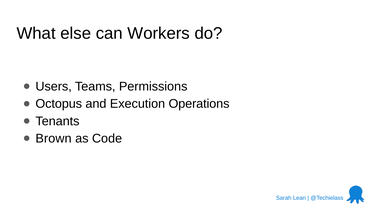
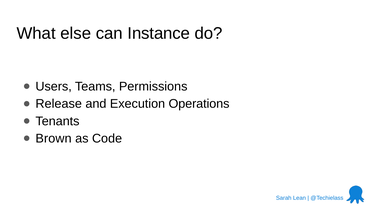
Workers: Workers -> Instance
Octopus: Octopus -> Release
